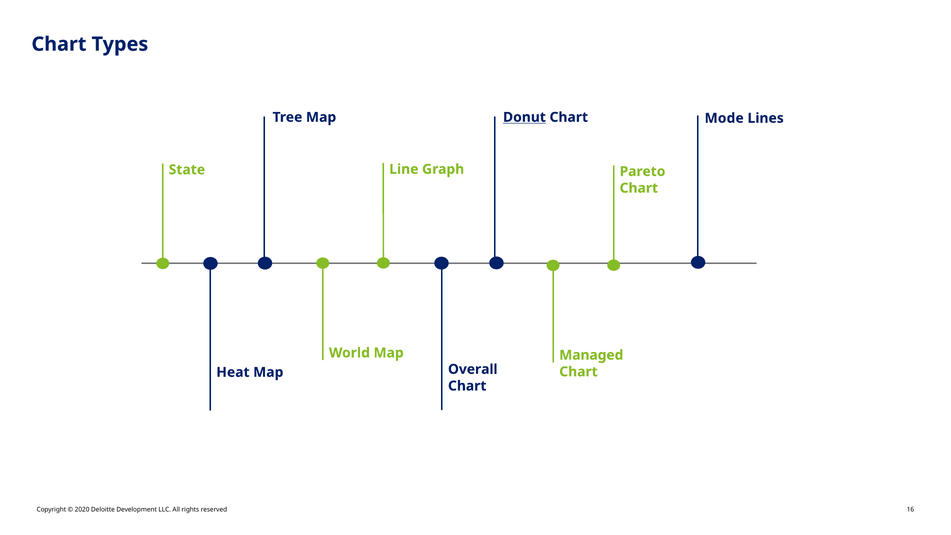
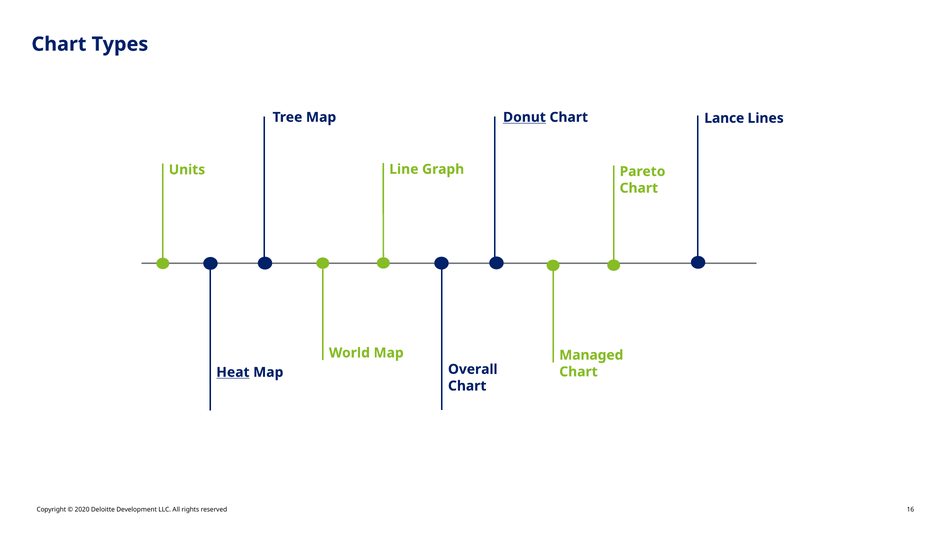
Mode: Mode -> Lance
State: State -> Units
Heat underline: none -> present
